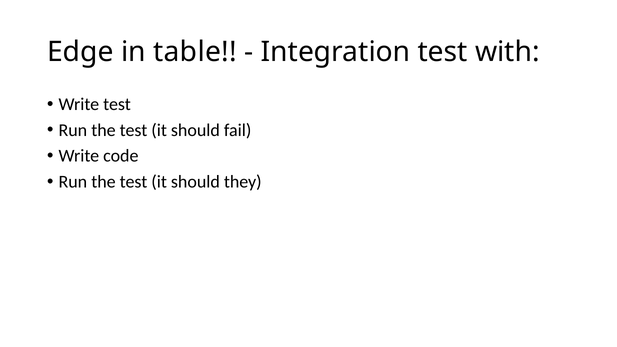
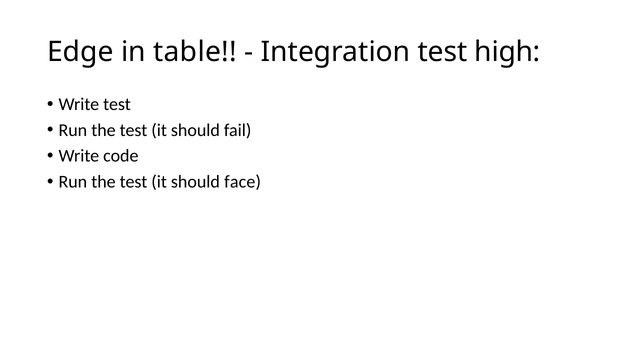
with: with -> high
they: they -> face
